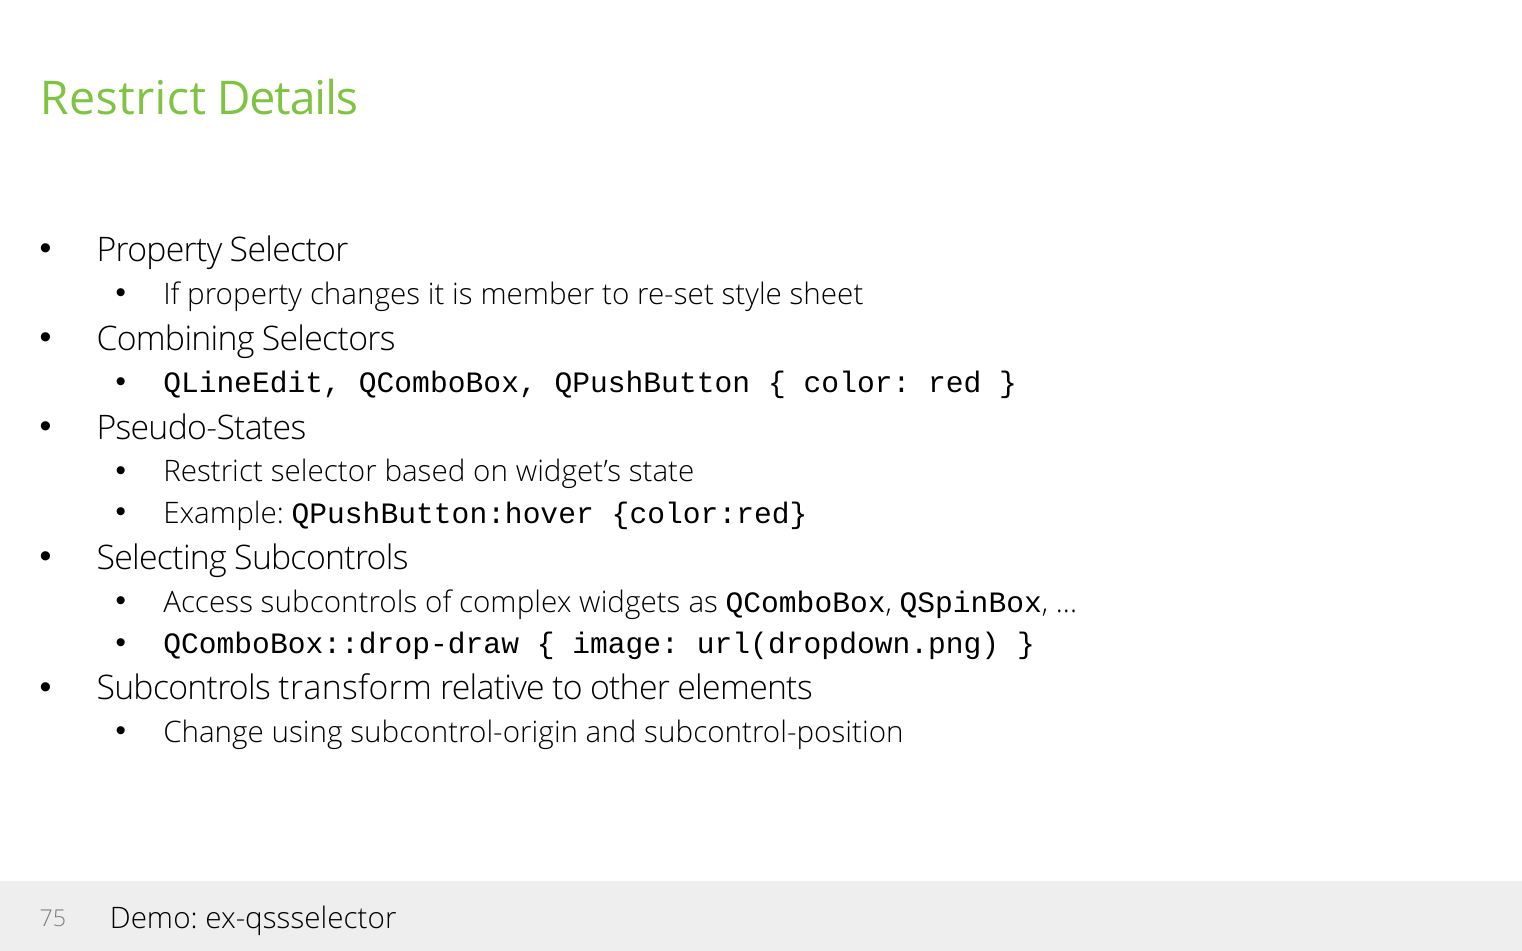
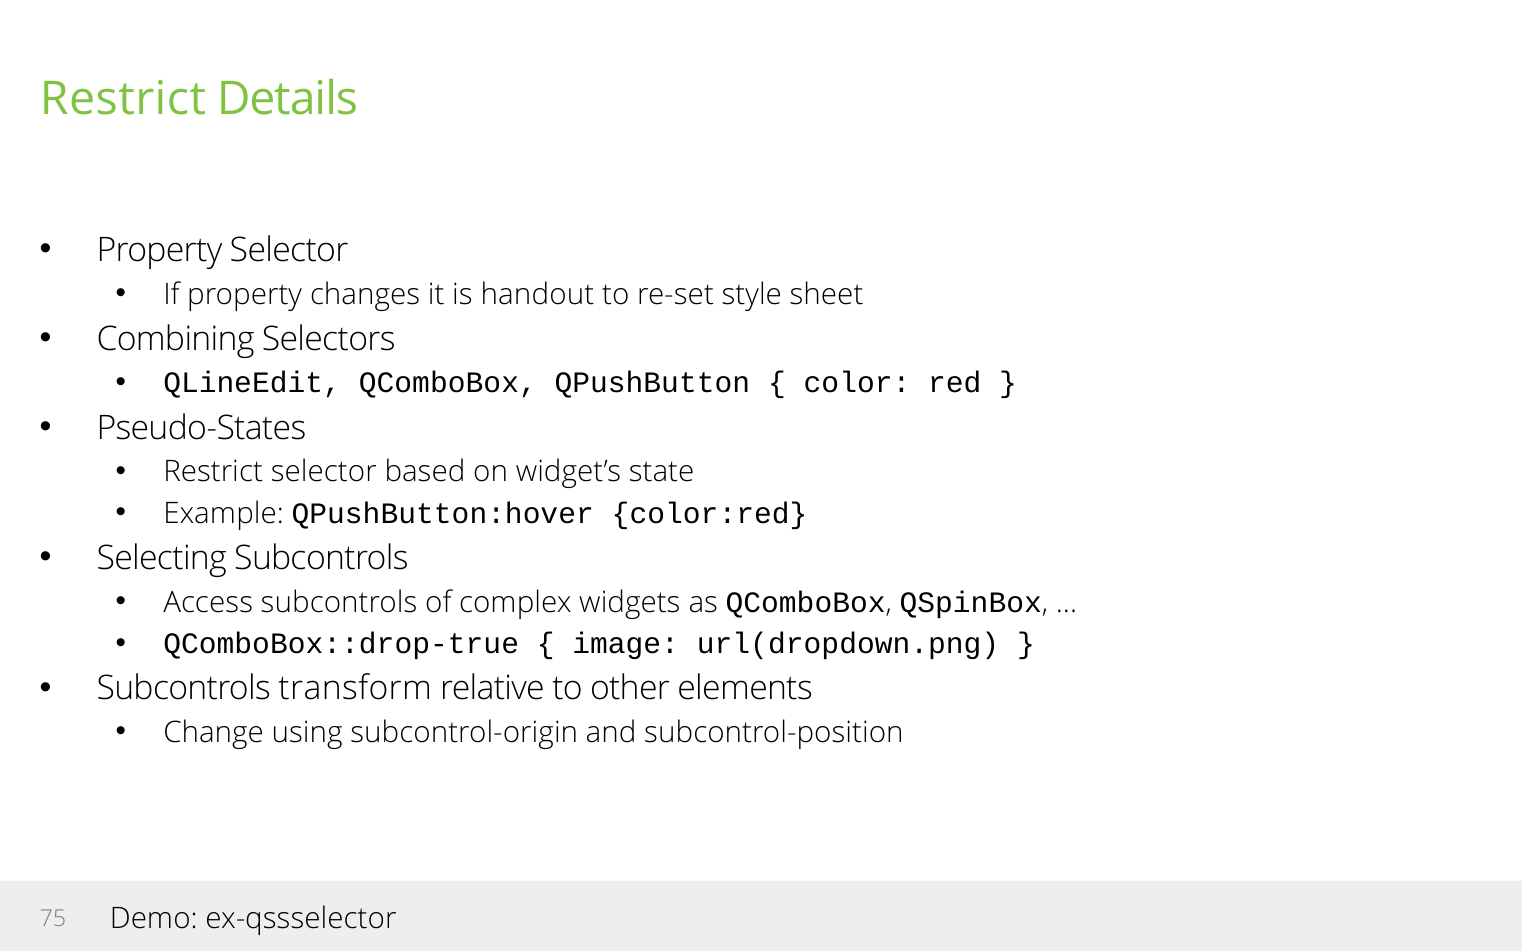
member: member -> handout
QComboBox::drop-draw: QComboBox::drop-draw -> QComboBox::drop-true
